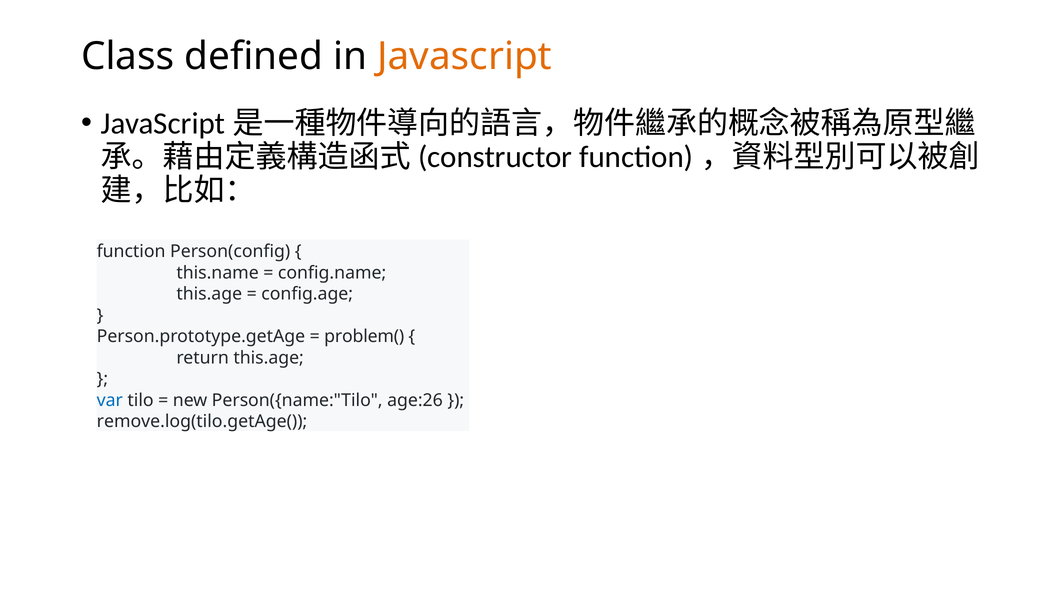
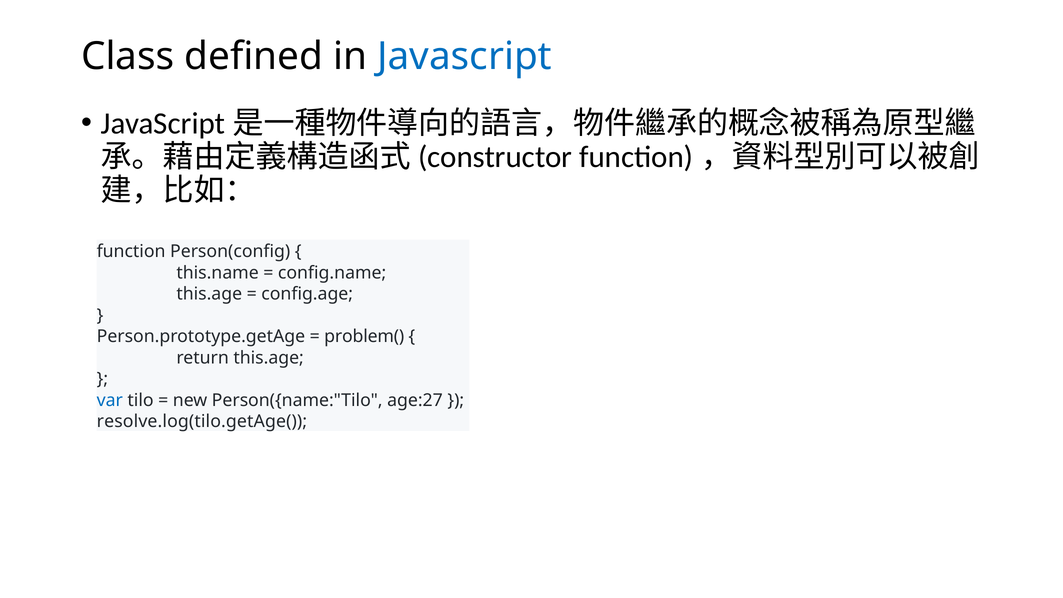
Javascript colour: orange -> blue
age:26: age:26 -> age:27
remove.log(tilo.getAge(: remove.log(tilo.getAge( -> resolve.log(tilo.getAge(
